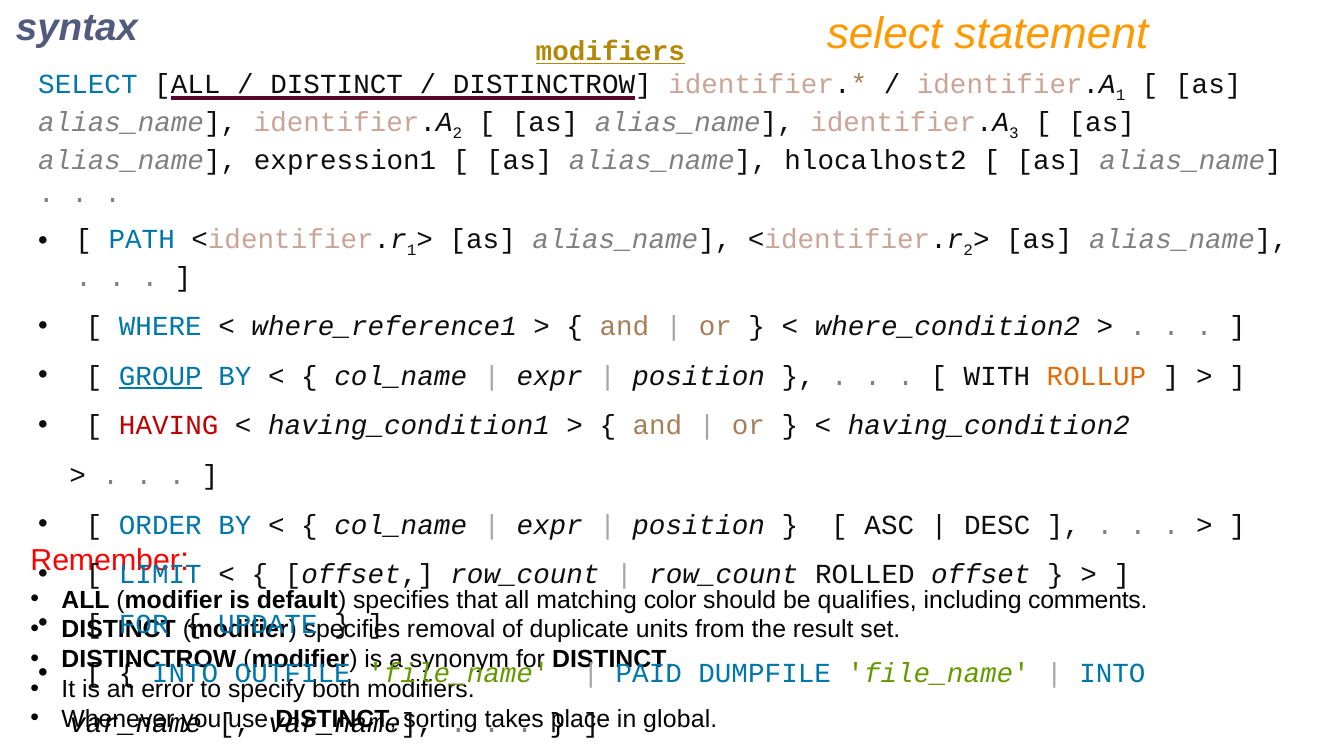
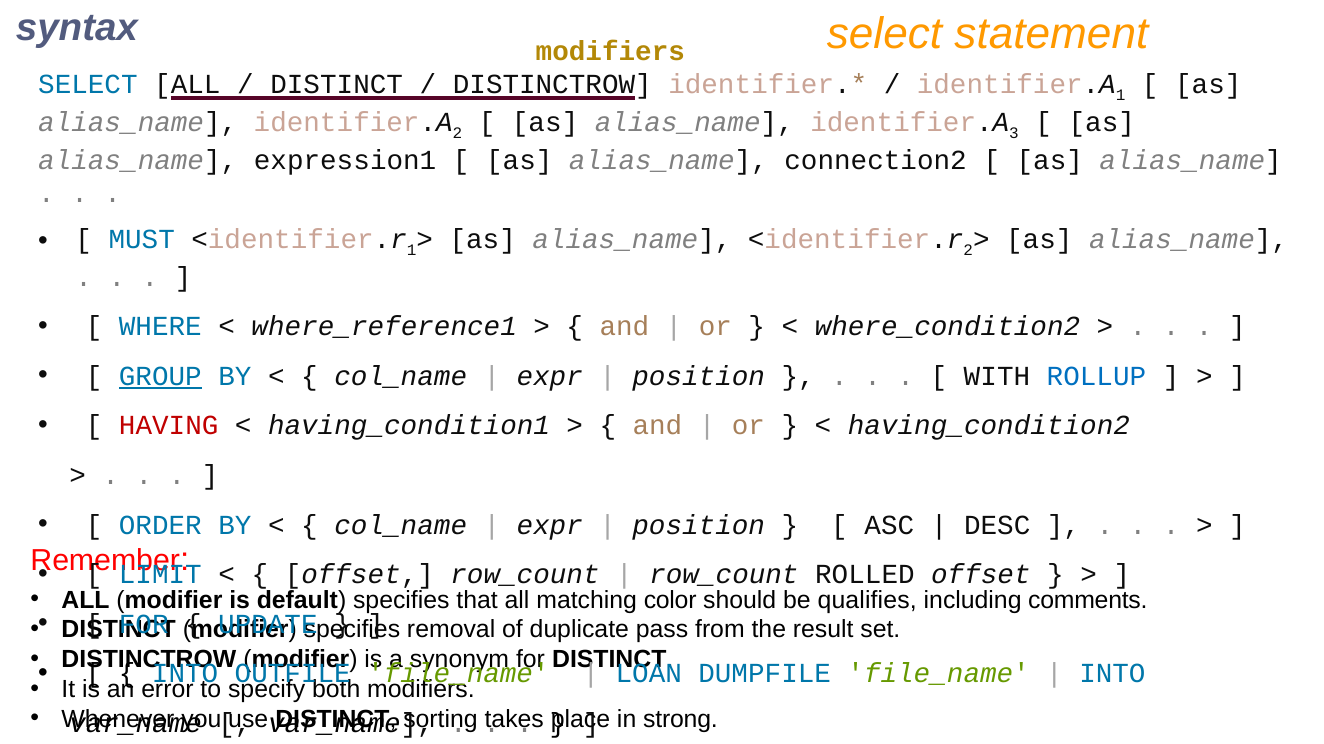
modifiers at (610, 52) underline: present -> none
hlocalhost2: hlocalhost2 -> connection2
PATH: PATH -> MUST
ROLLUP colour: orange -> blue
units: units -> pass
PAID: PAID -> LOAN
global: global -> strong
